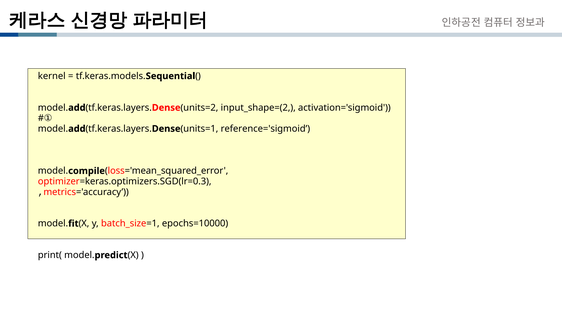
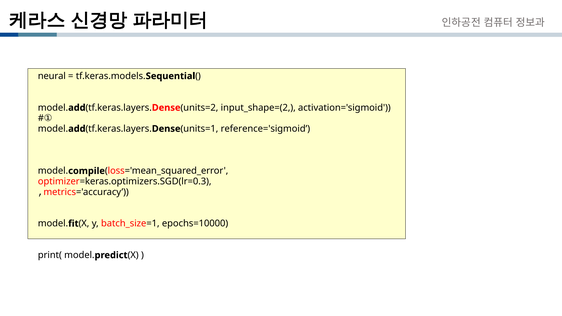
kernel: kernel -> neural
